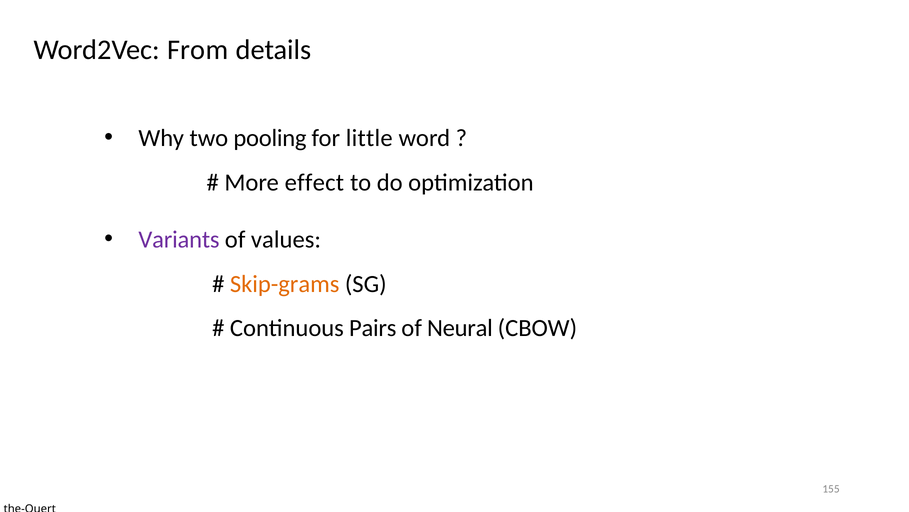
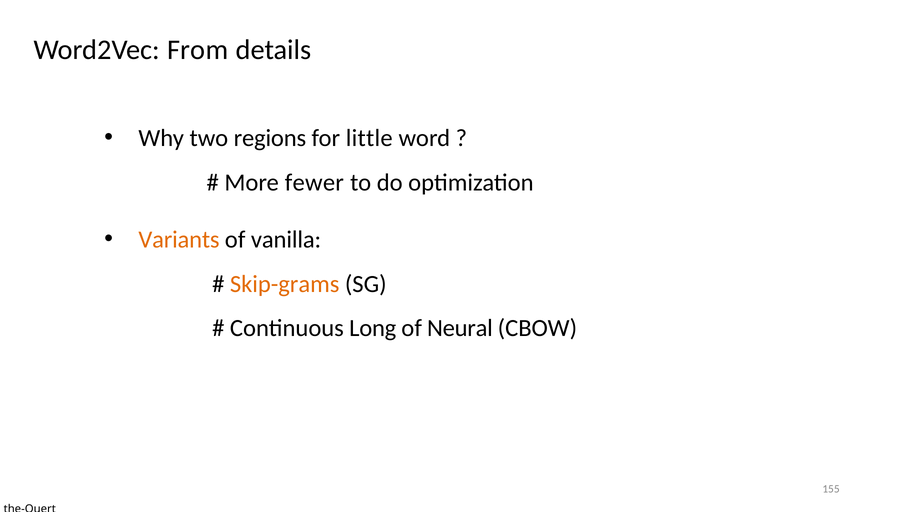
pooling: pooling -> regions
effect: effect -> fewer
Variants colour: purple -> orange
values: values -> vanilla
Pairs: Pairs -> Long
